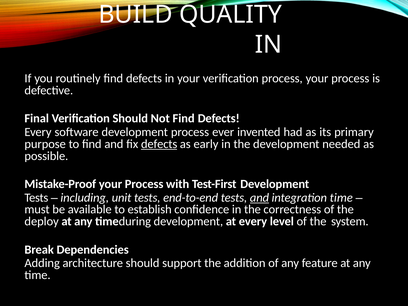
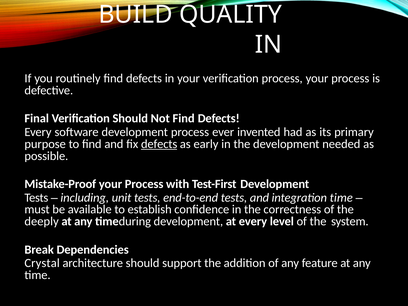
and at (259, 198) underline: present -> none
deploy: deploy -> deeply
Adding: Adding -> Crystal
